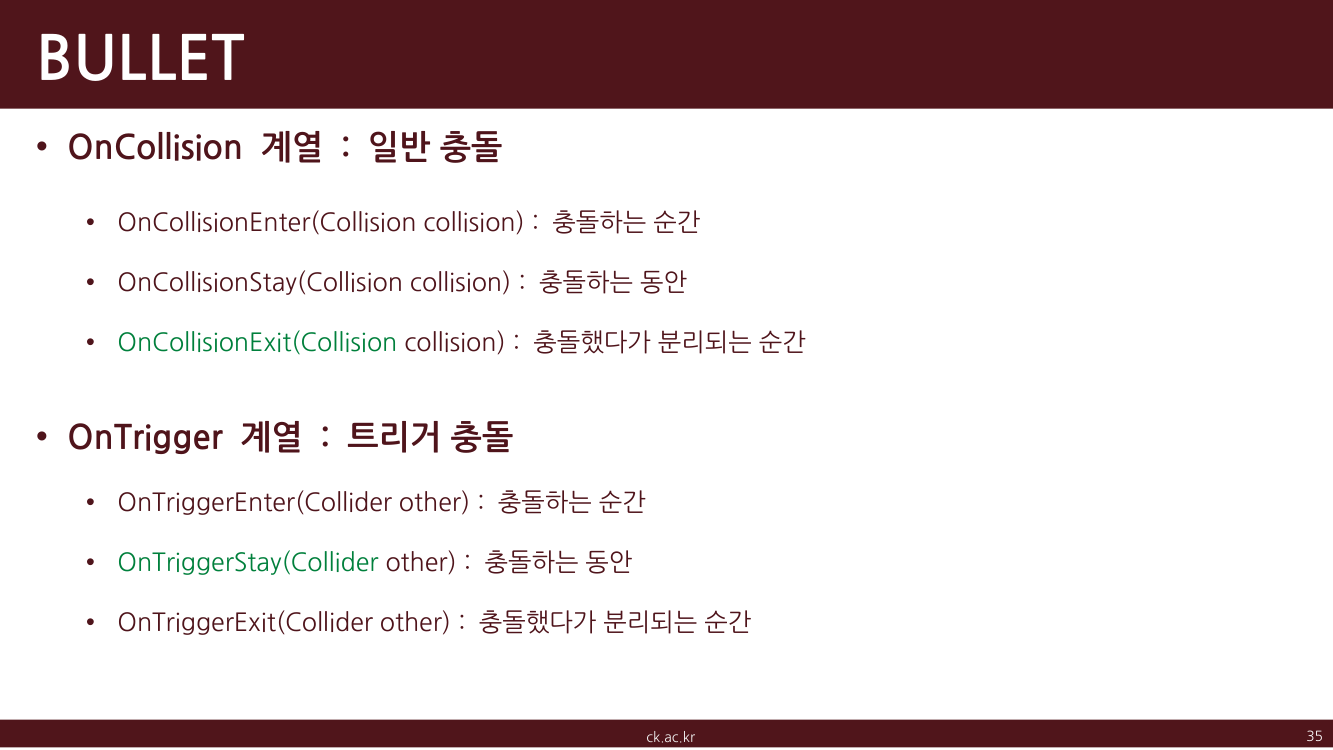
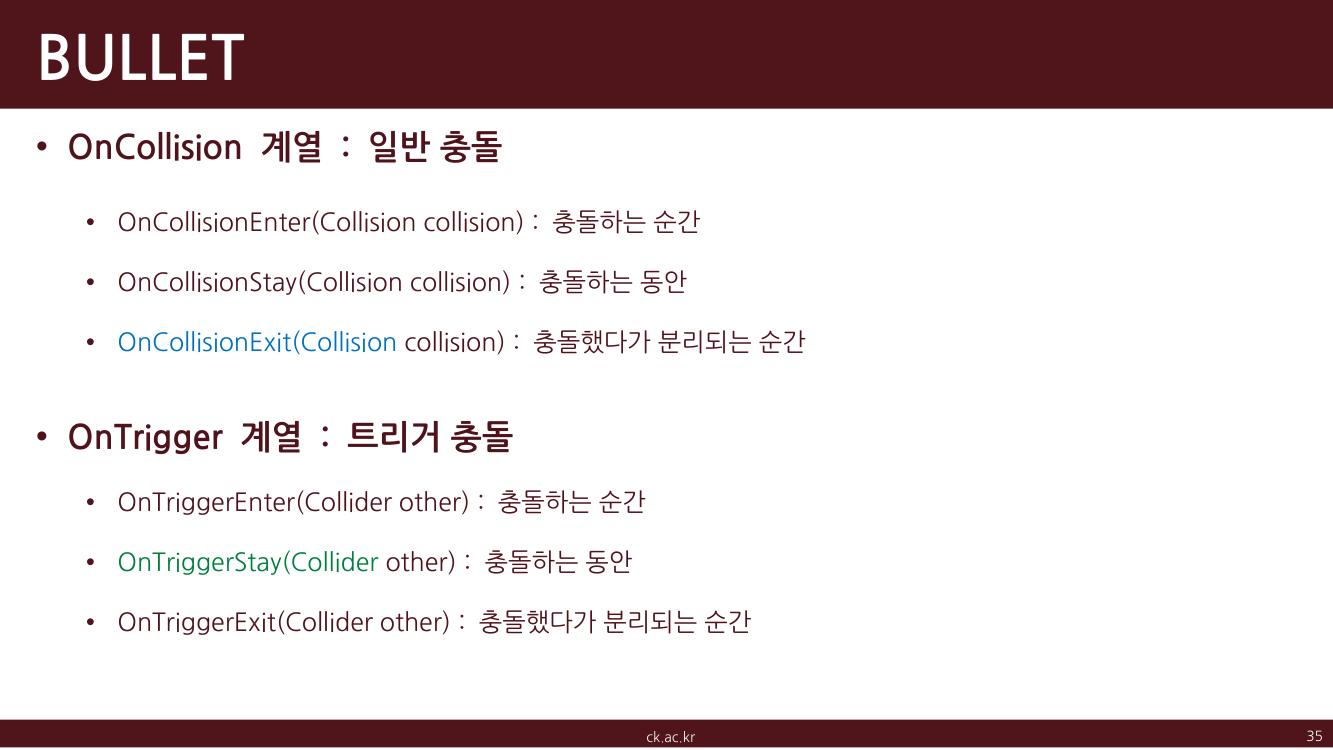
OnCollisionExit(Collision colour: green -> blue
